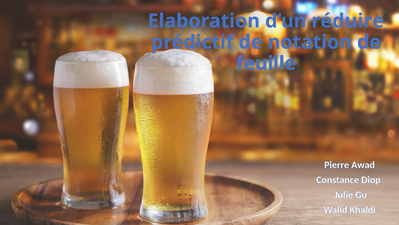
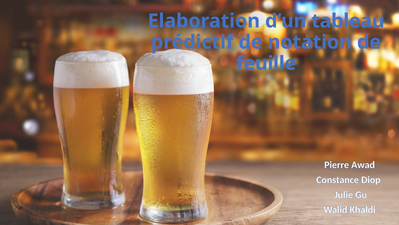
réduire: réduire -> tableau
